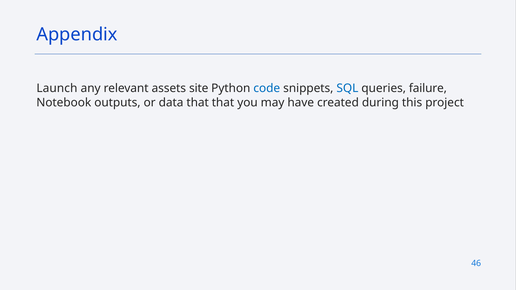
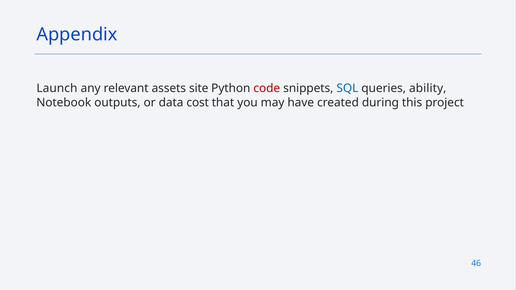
code colour: blue -> red
failure: failure -> ability
data that: that -> cost
